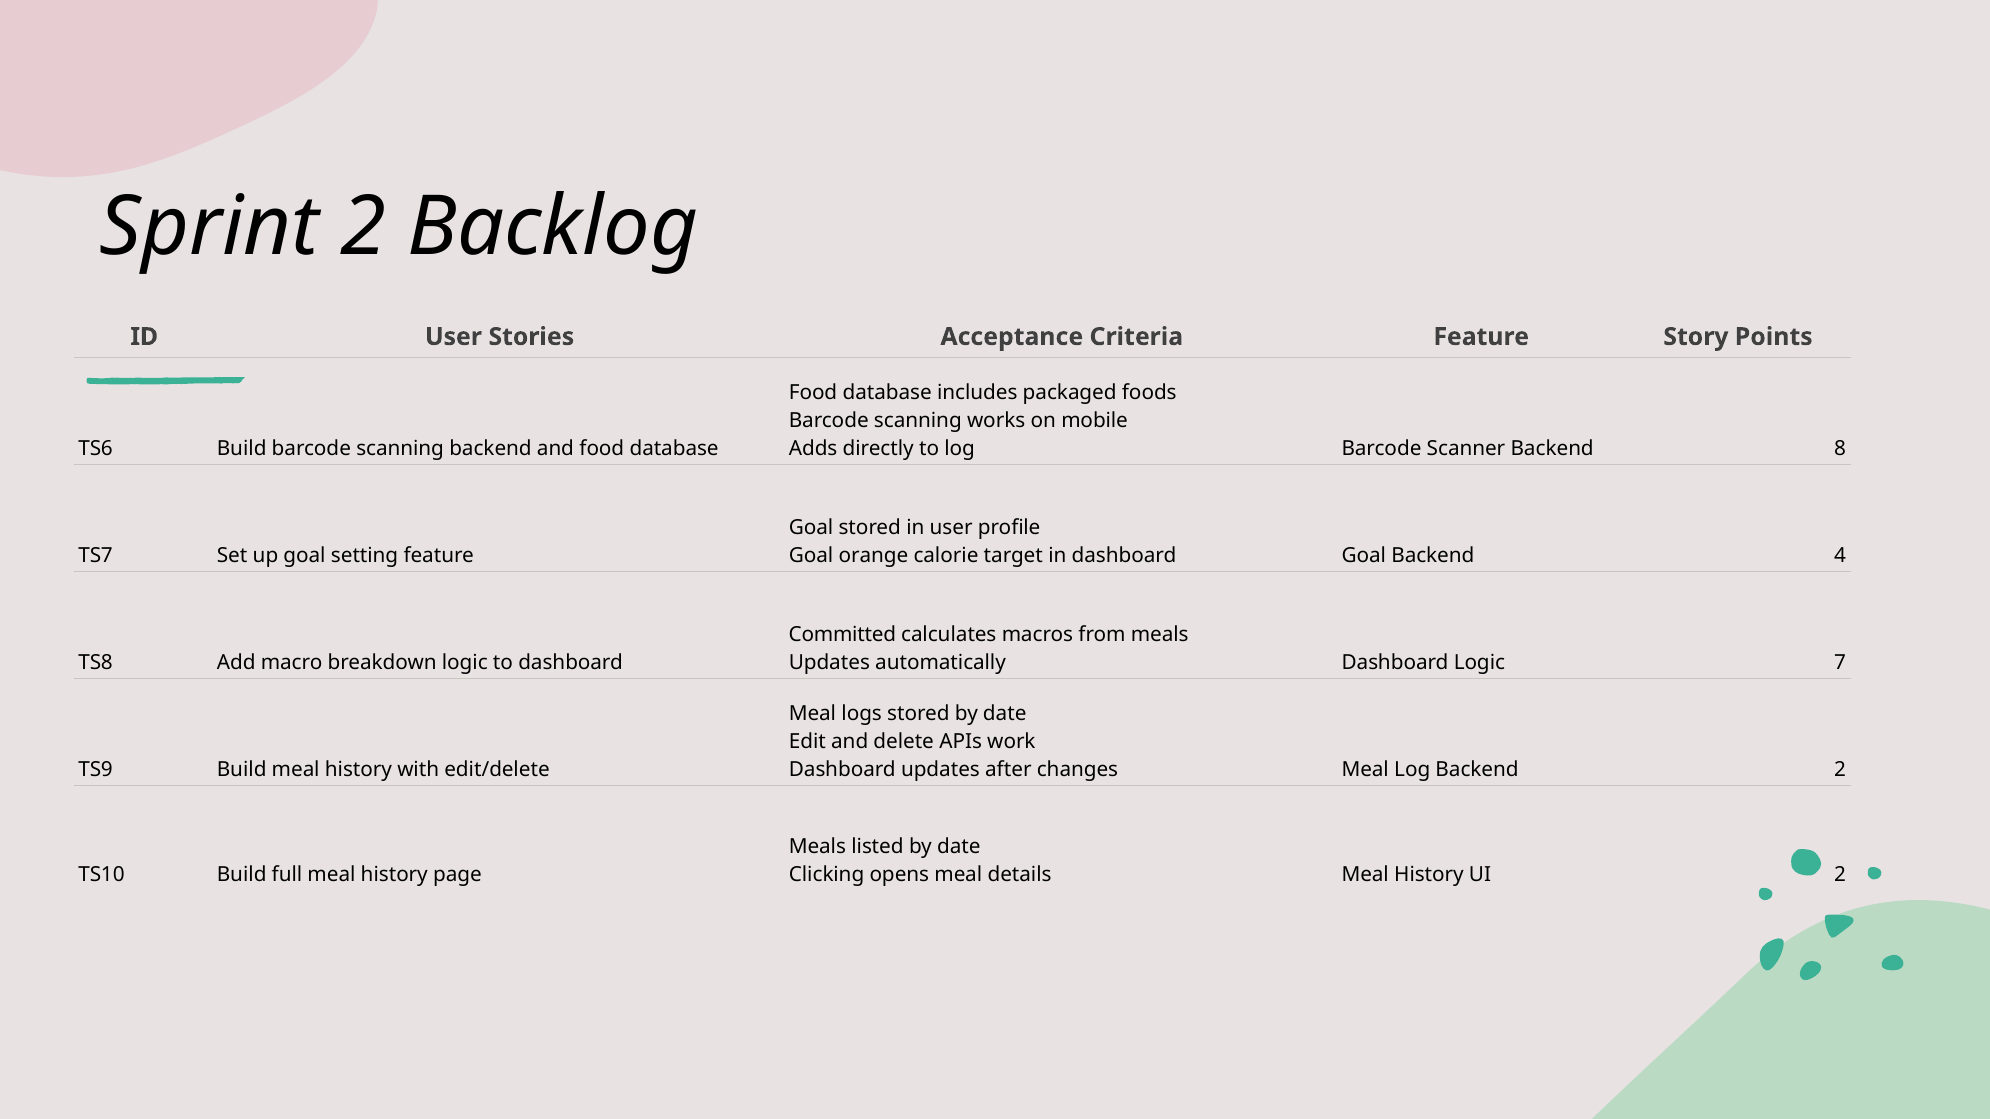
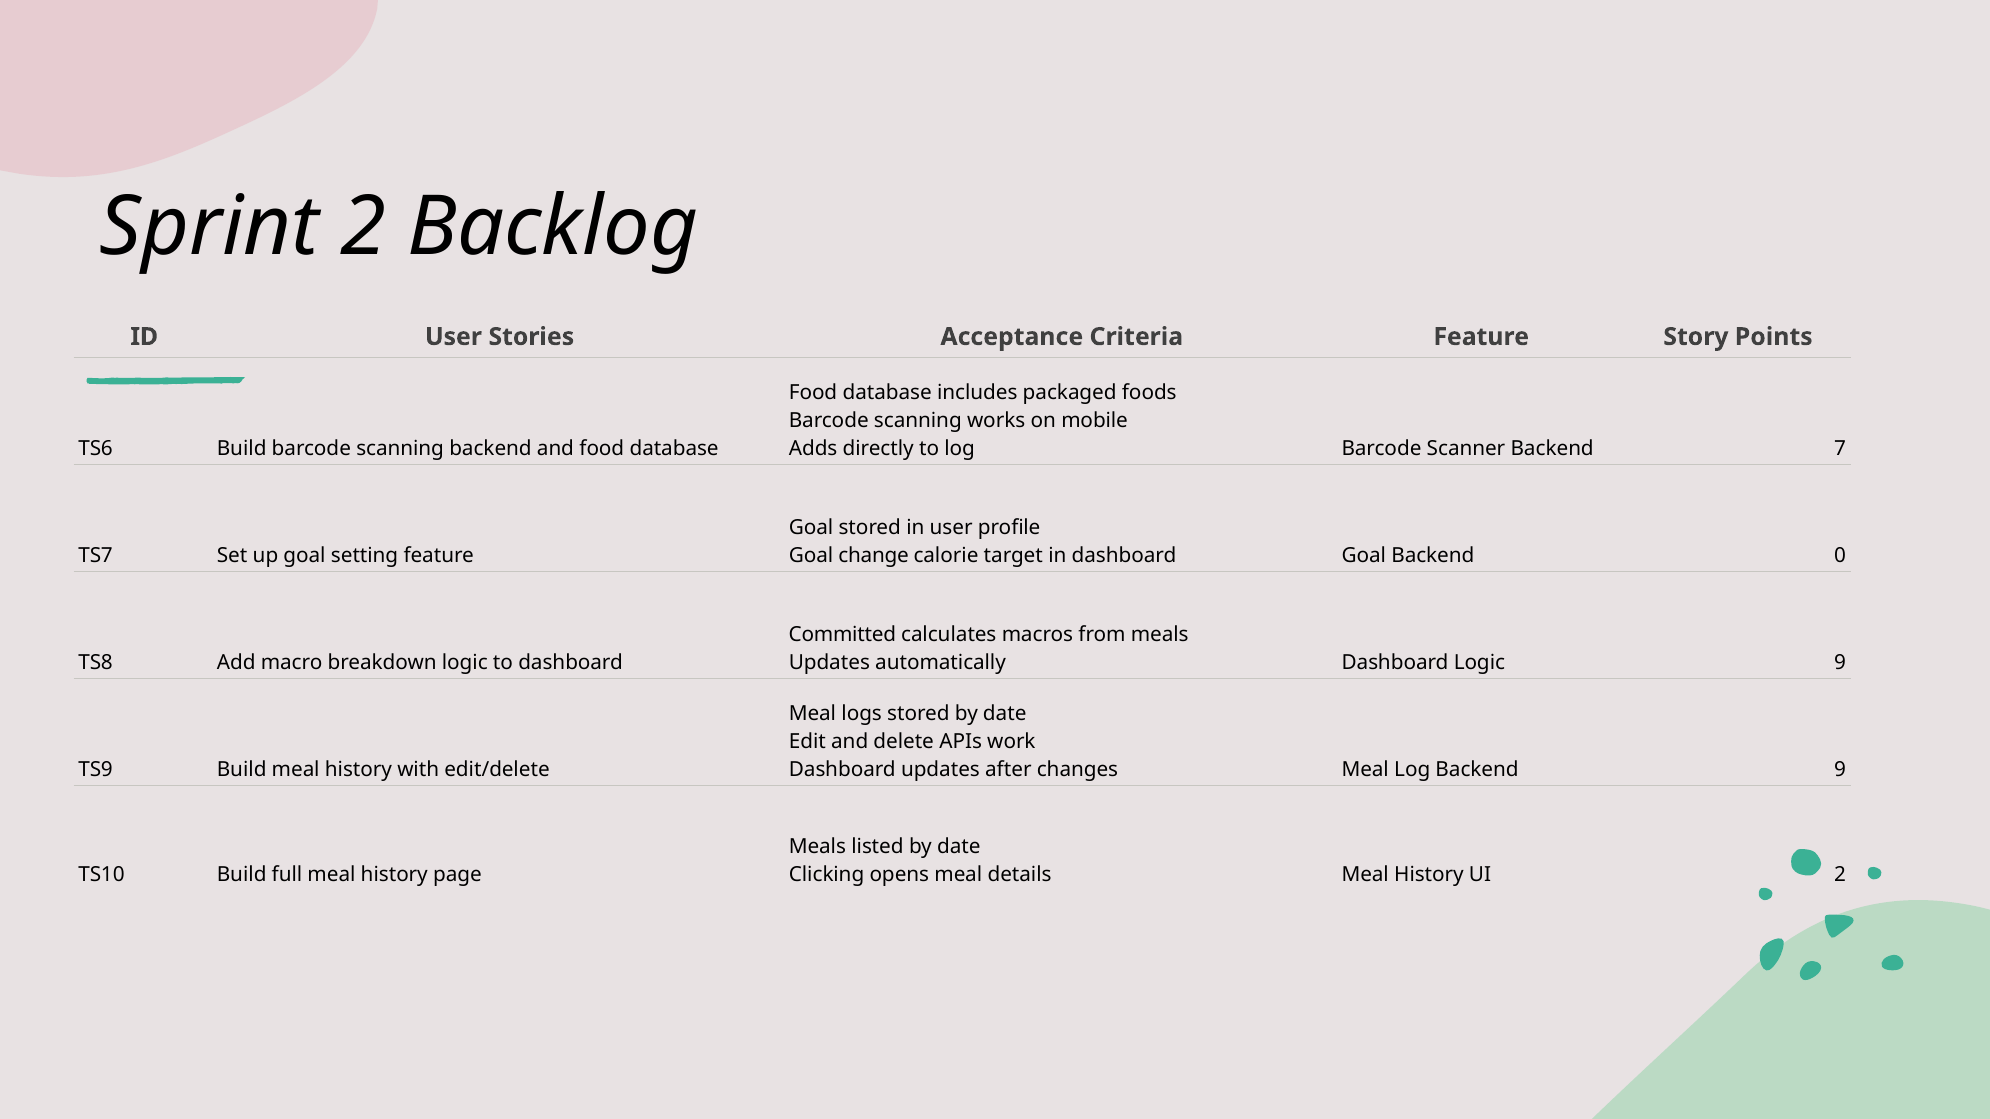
8: 8 -> 7
orange: orange -> change
4: 4 -> 0
Logic 7: 7 -> 9
Backend 2: 2 -> 9
